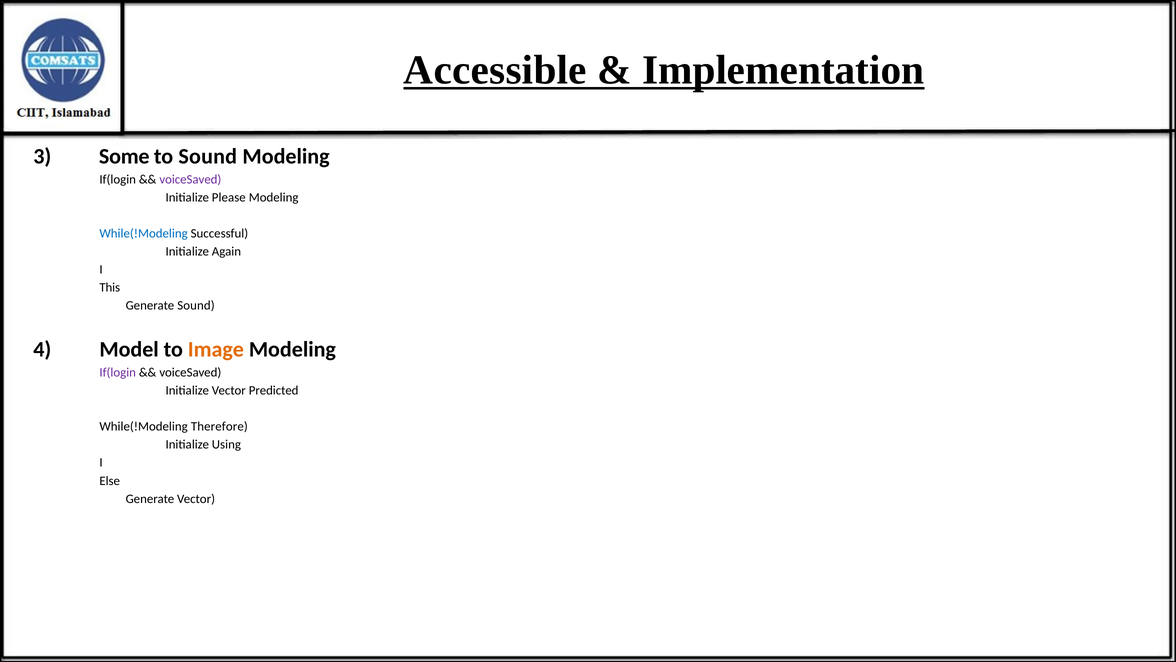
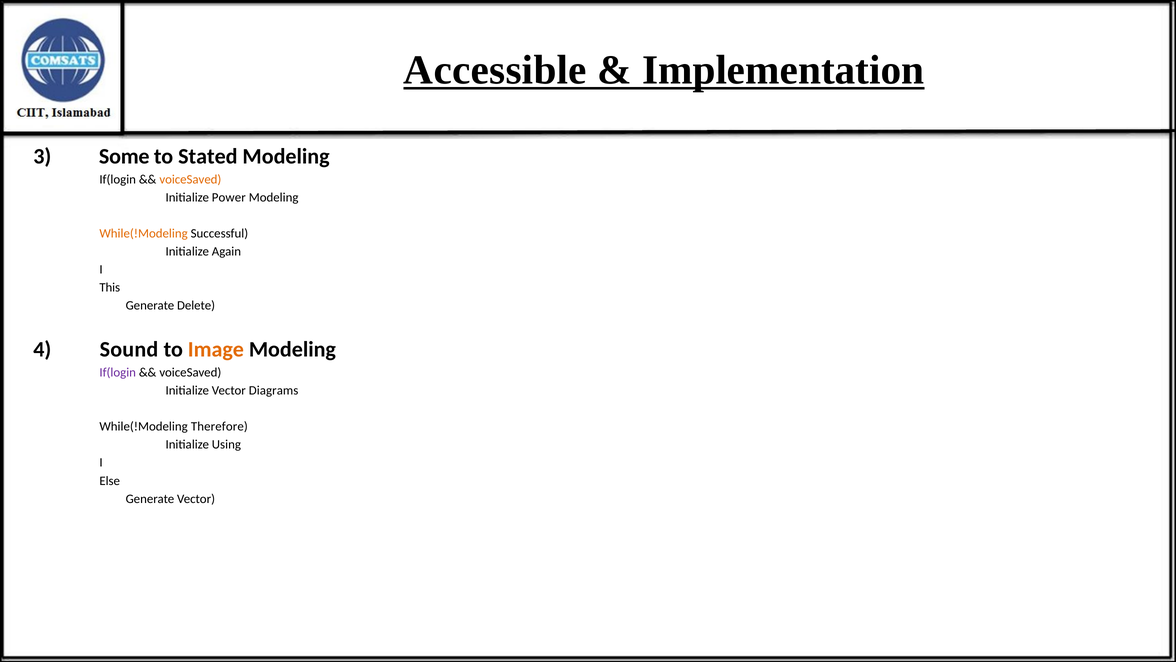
to Sound: Sound -> Stated
voiceSaved at (190, 179) colour: purple -> orange
Please: Please -> Power
While(!Modeling at (144, 233) colour: blue -> orange
Generate Sound: Sound -> Delete
Model: Model -> Sound
Predicted: Predicted -> Diagrams
